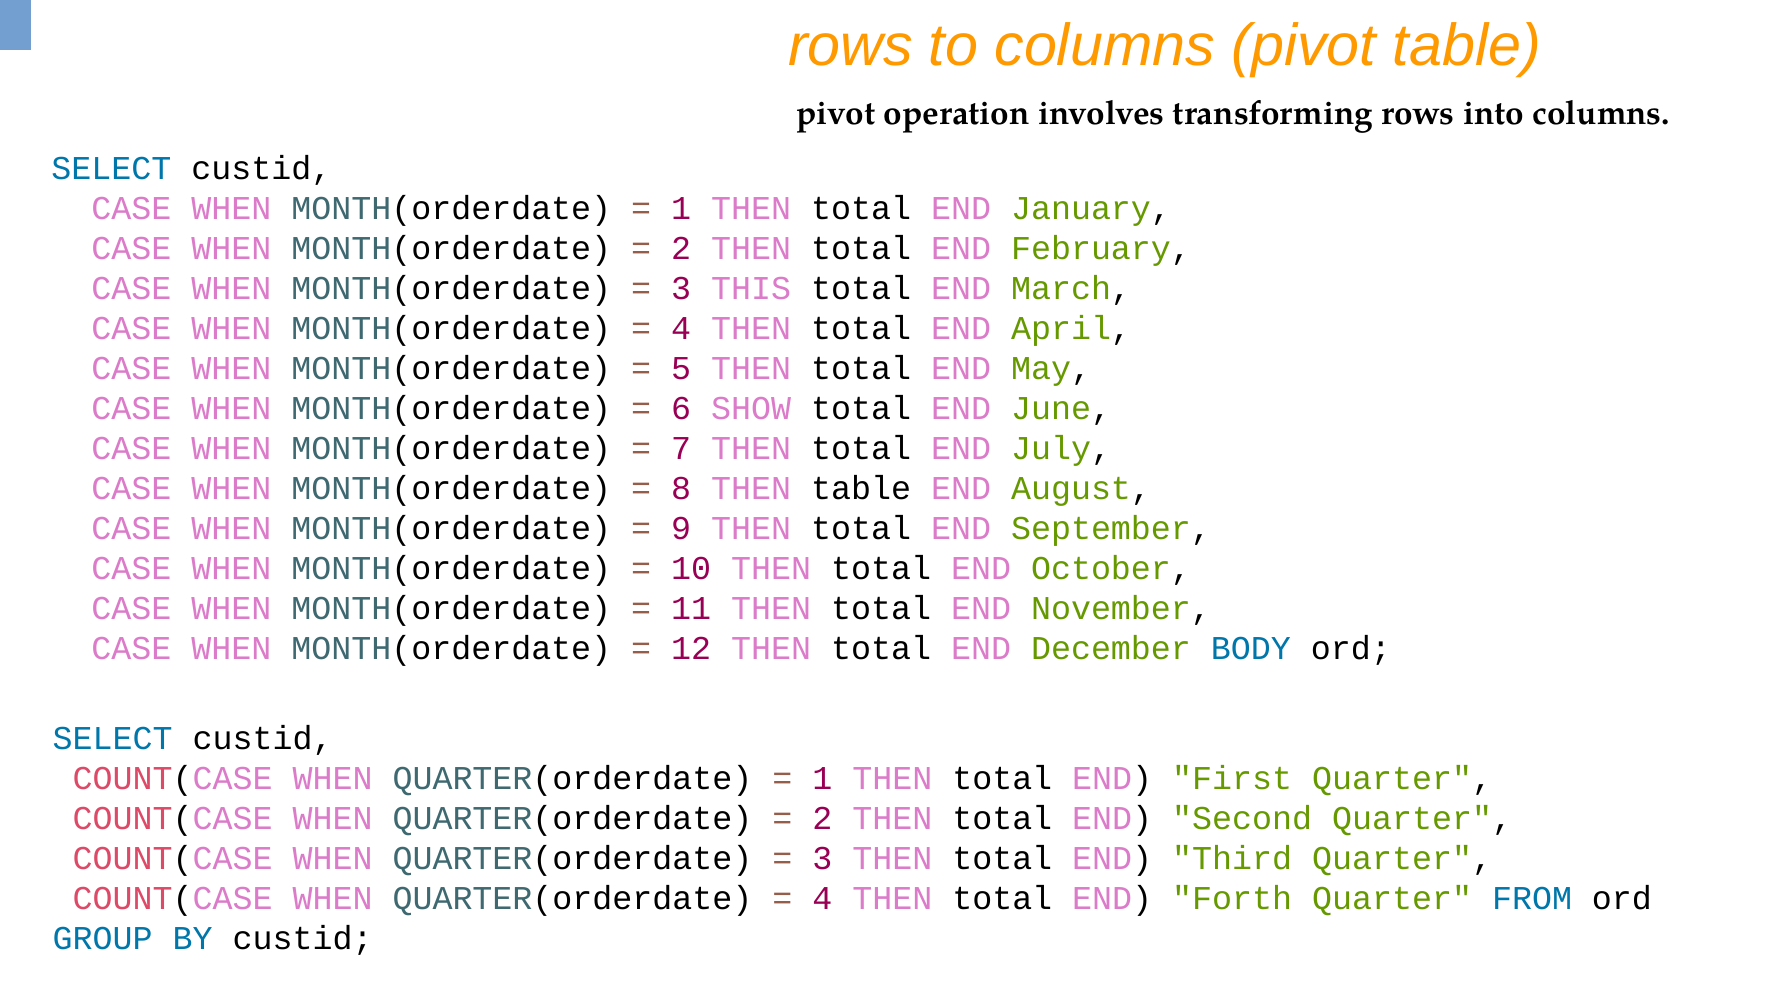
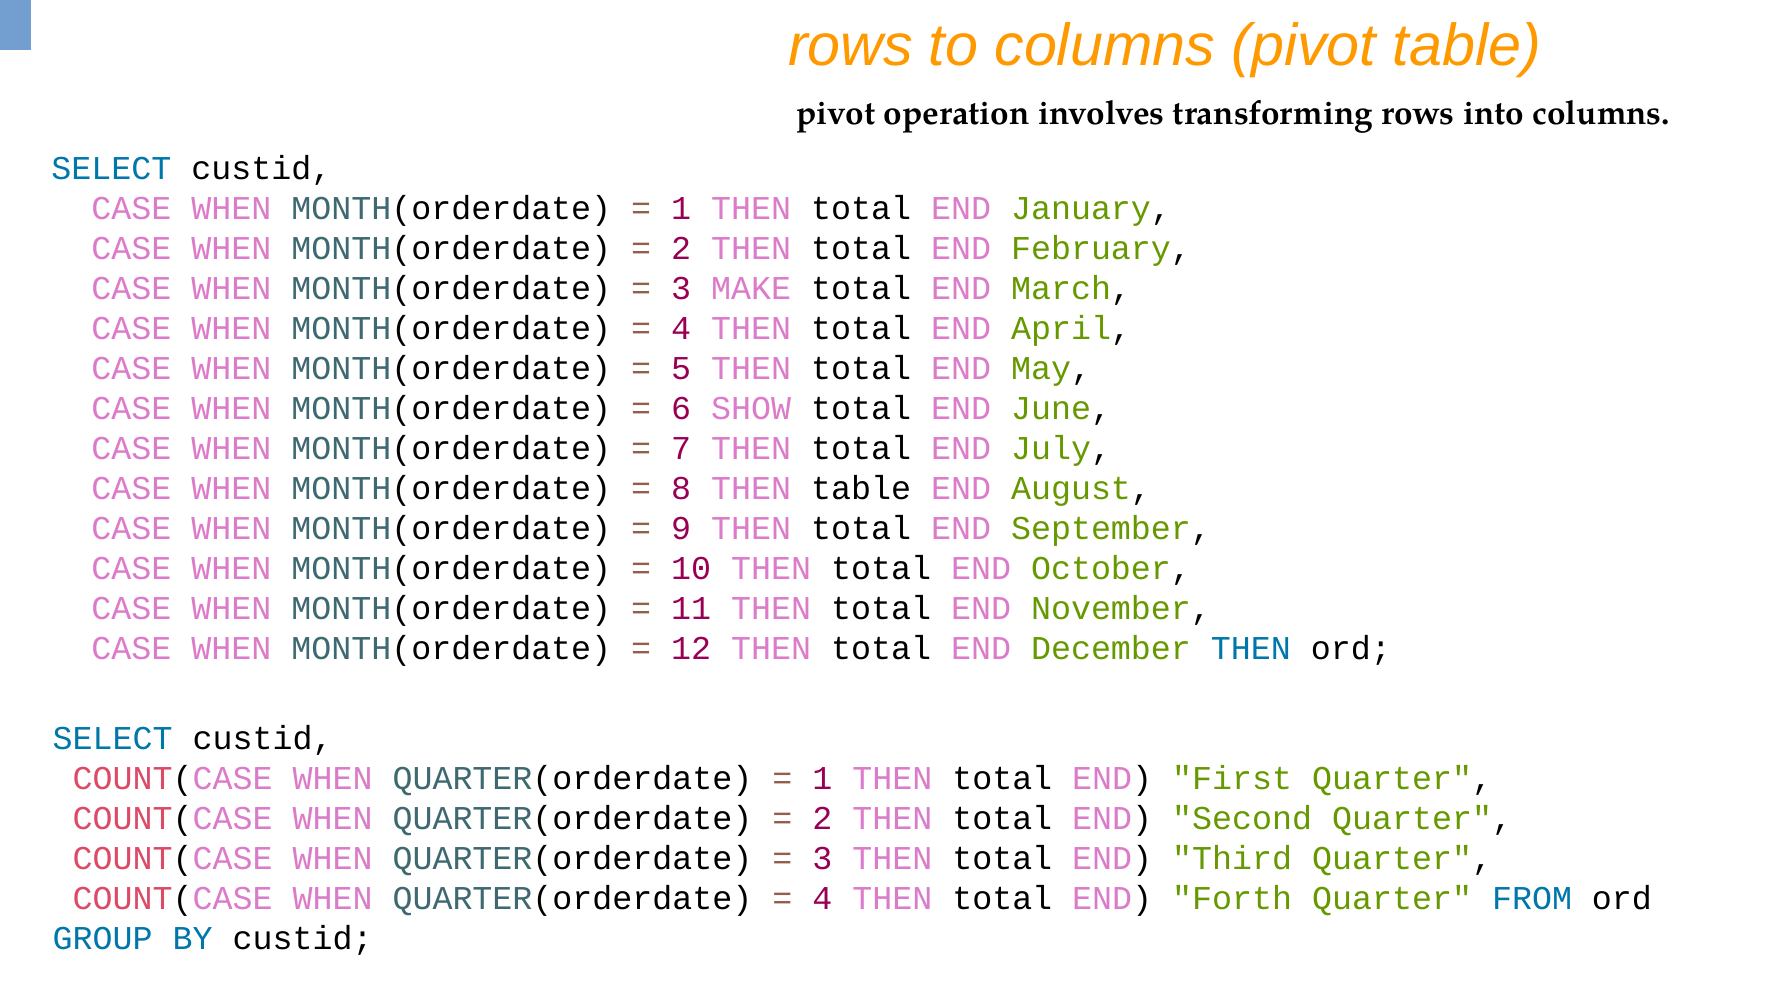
THIS: THIS -> MAKE
December BODY: BODY -> THEN
